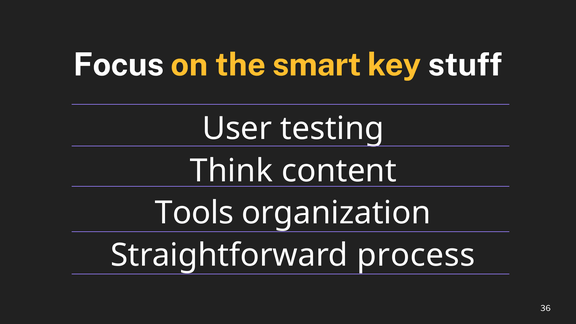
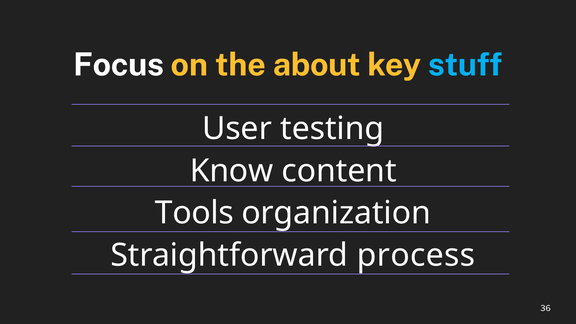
smart: smart -> about
stuff colour: white -> light blue
Think: Think -> Know
